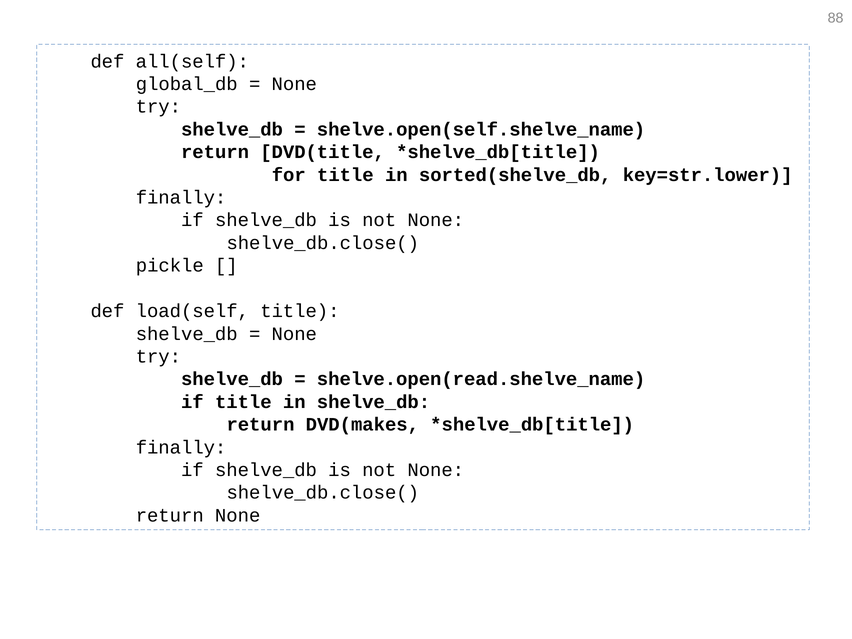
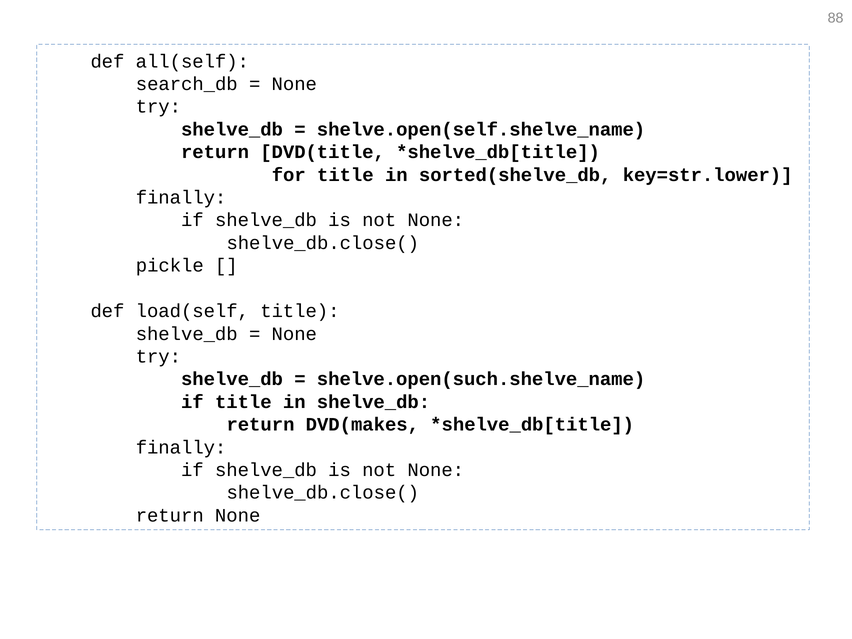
global_db: global_db -> search_db
shelve.open(read.shelve_name: shelve.open(read.shelve_name -> shelve.open(such.shelve_name
